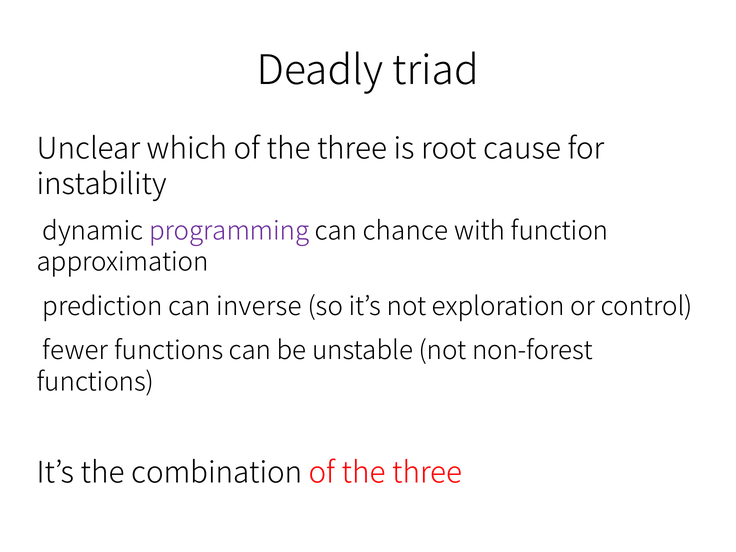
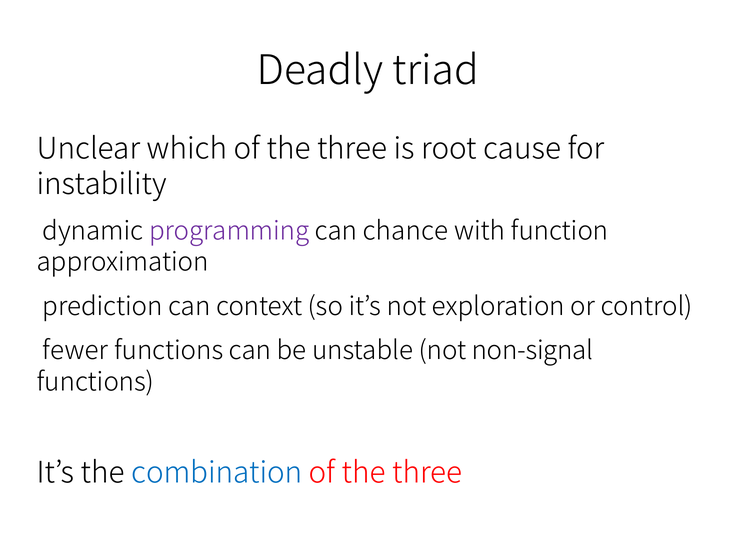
inverse: inverse -> context
non-forest: non-forest -> non-signal
combination colour: black -> blue
